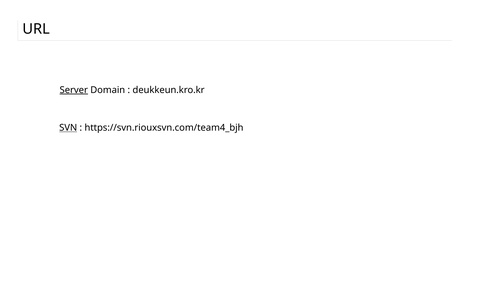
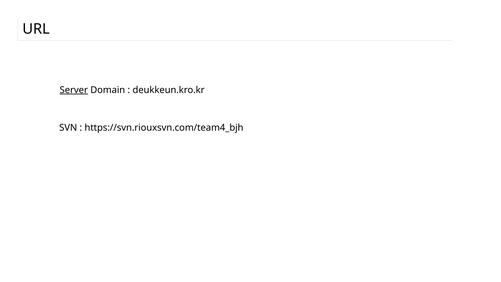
SVN underline: present -> none
